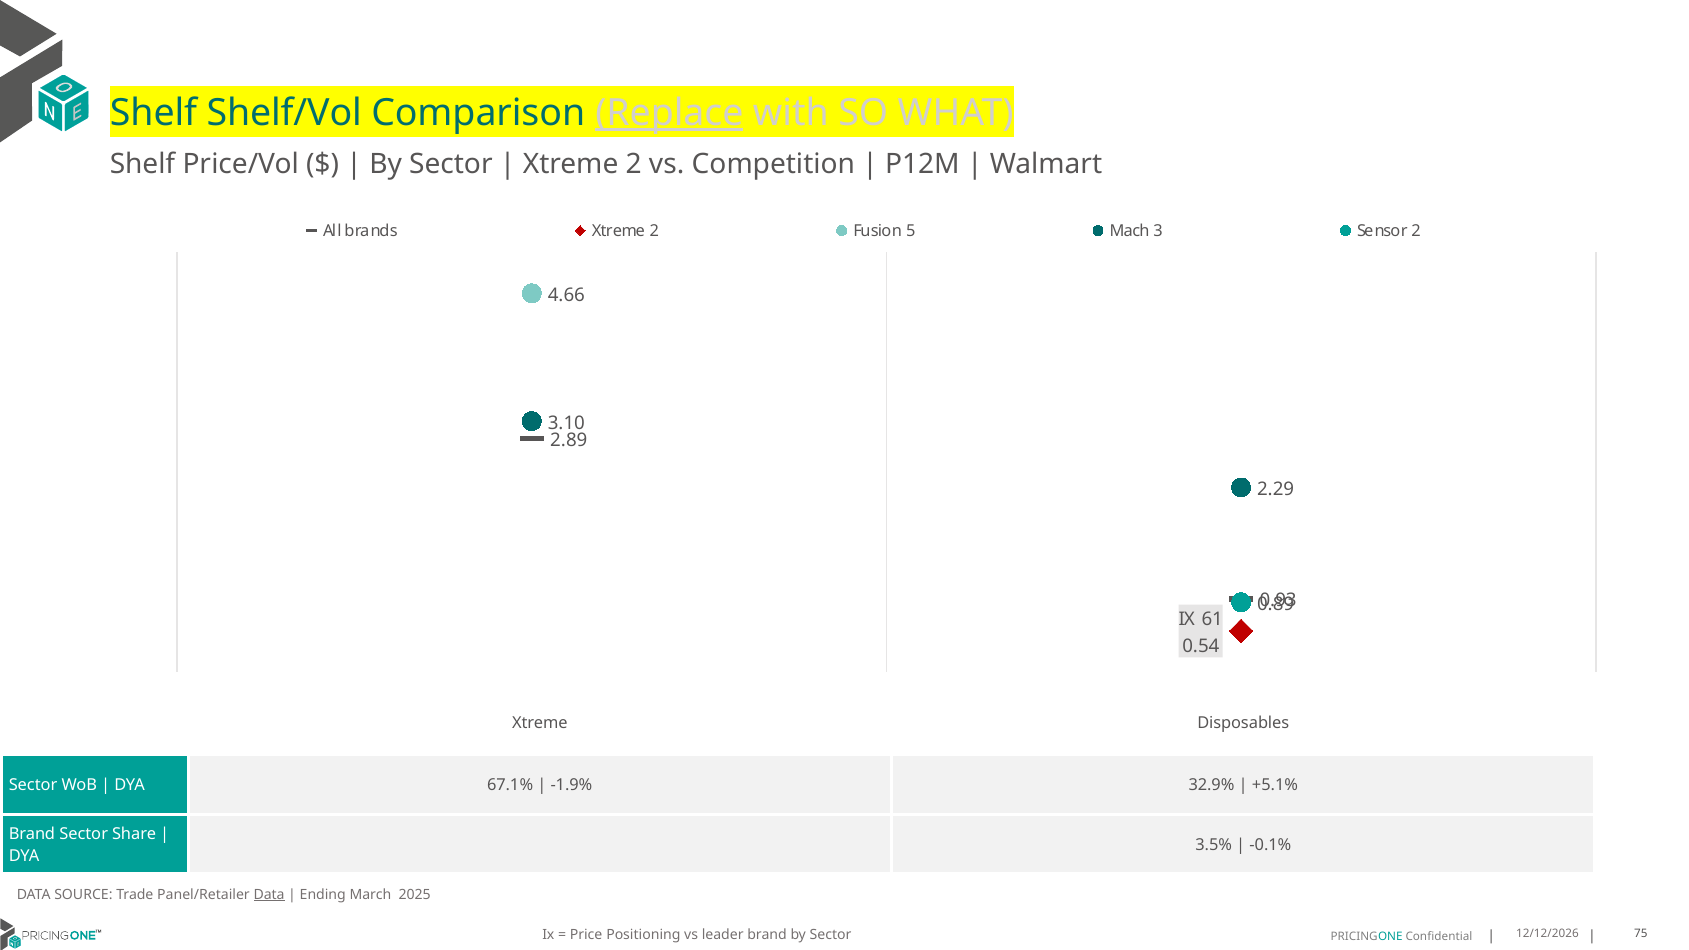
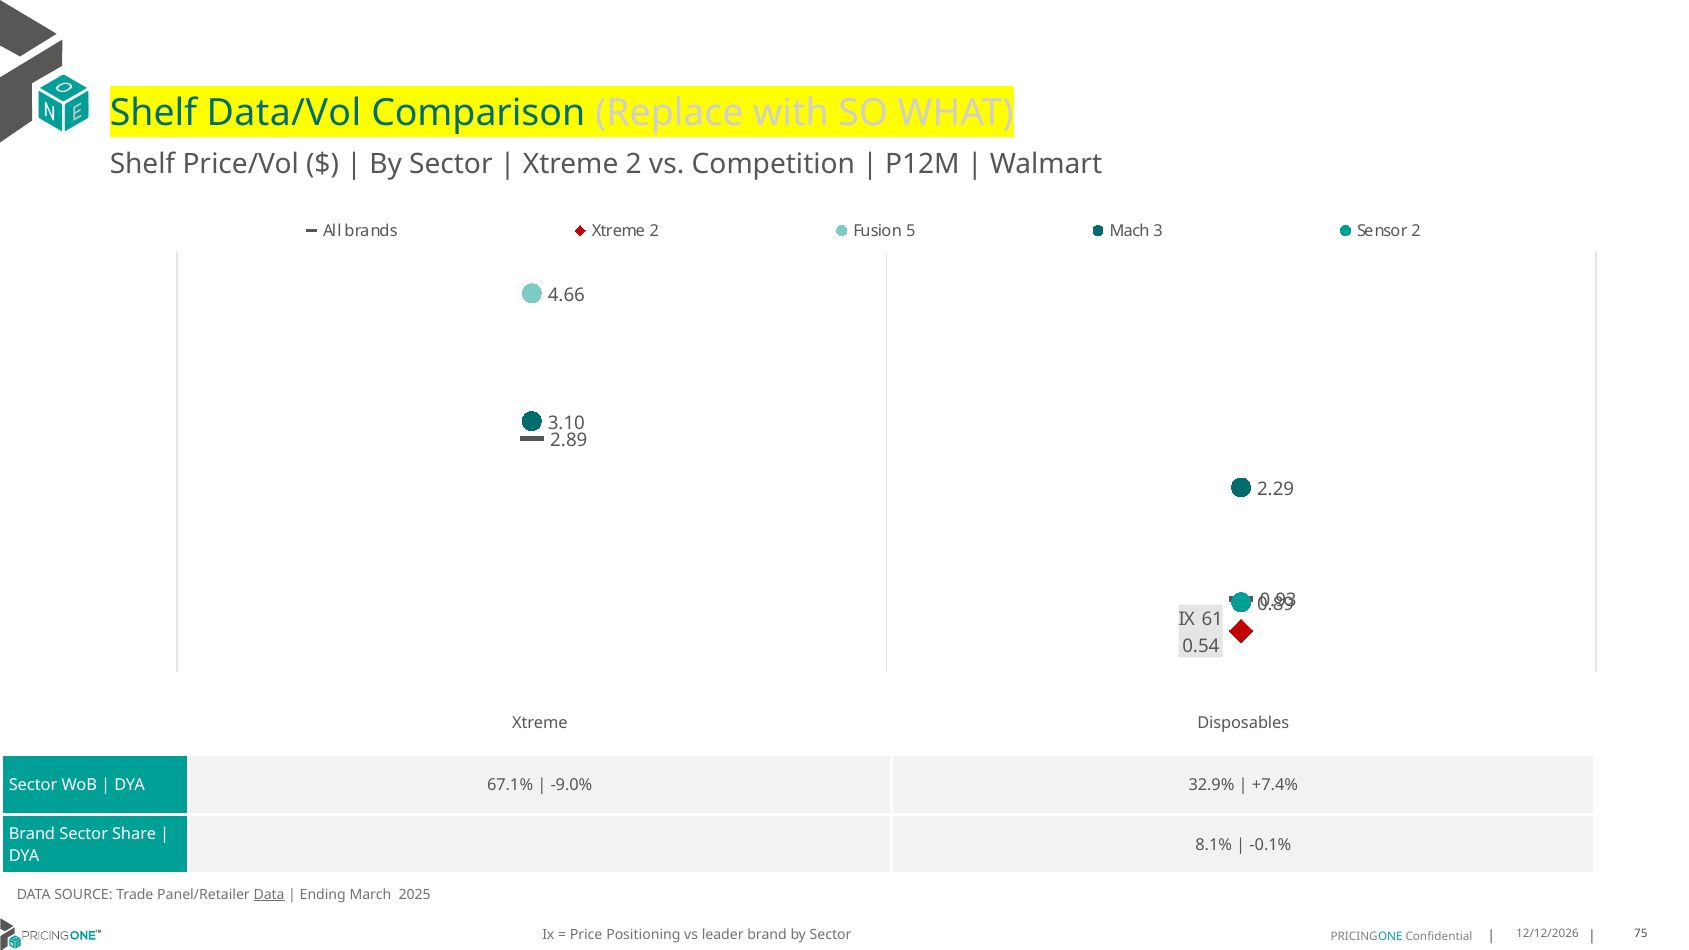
Shelf/Vol: Shelf/Vol -> Data/Vol
Replace underline: present -> none
-1.9%: -1.9% -> -9.0%
+5.1%: +5.1% -> +7.4%
3.5%: 3.5% -> 8.1%
